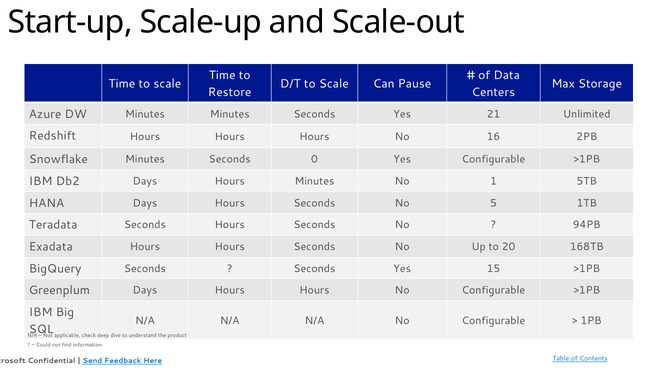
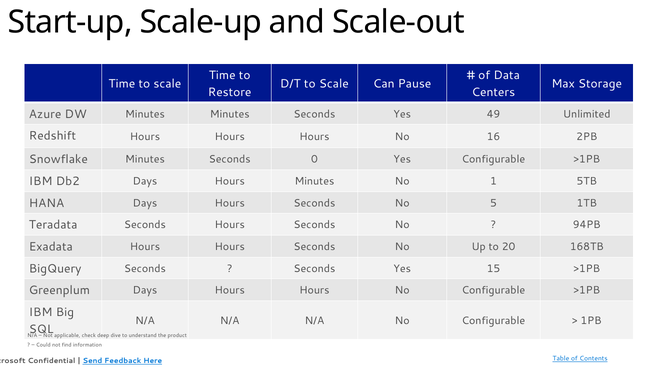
21: 21 -> 49
